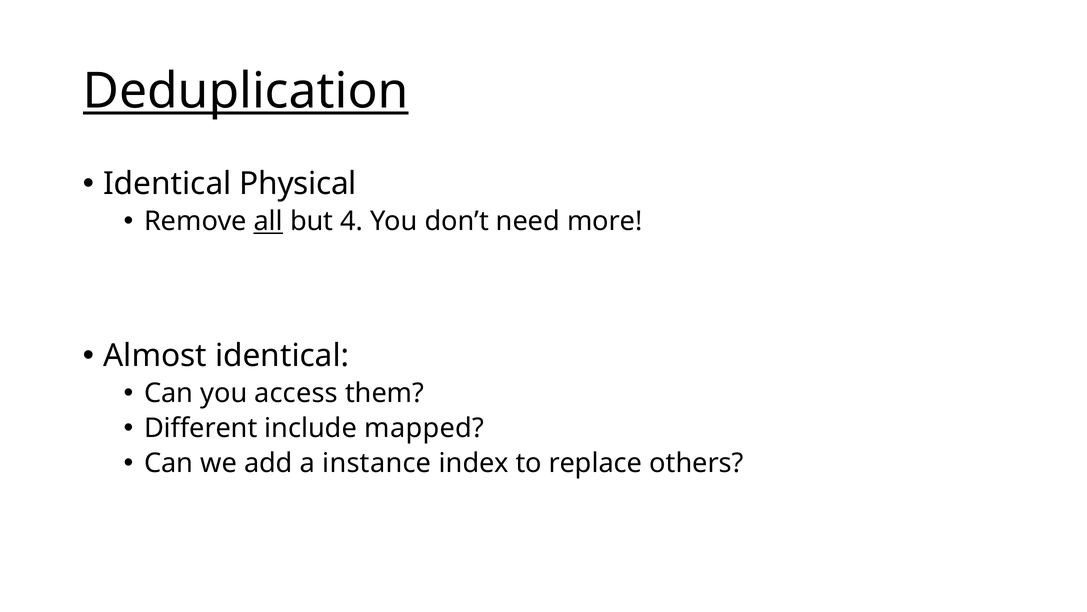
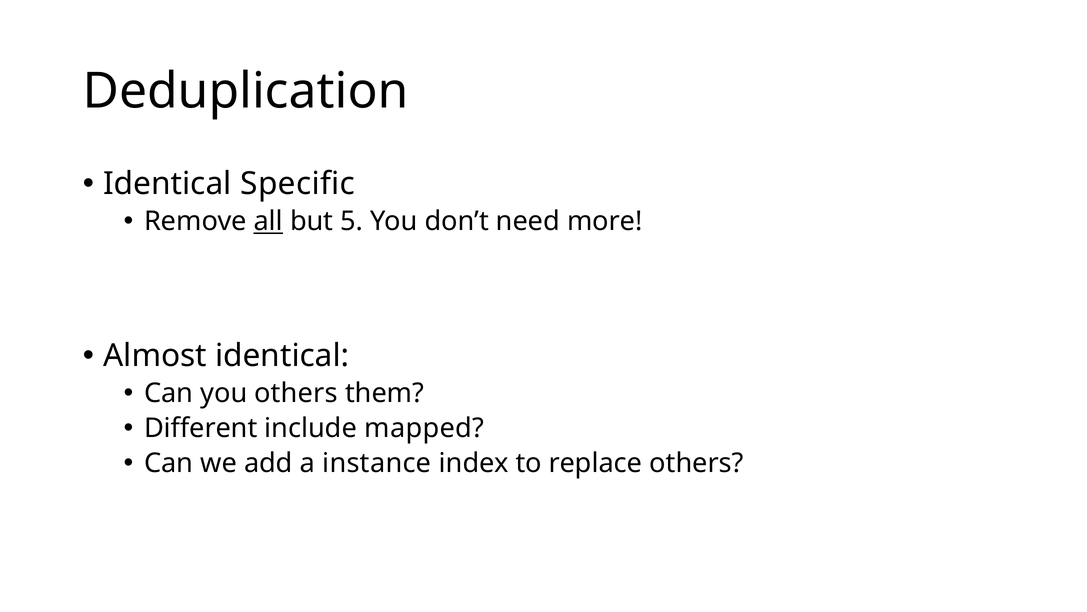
Deduplication underline: present -> none
Physical: Physical -> Specific
4: 4 -> 5
you access: access -> others
